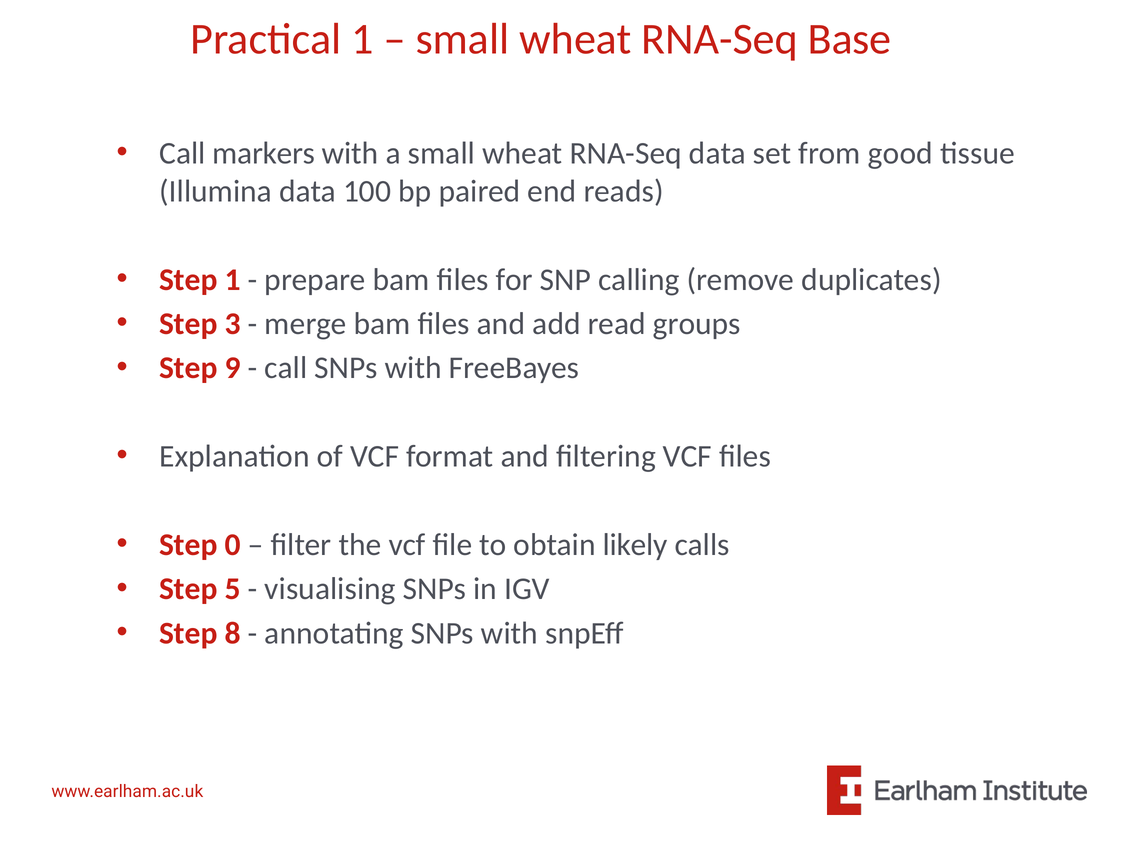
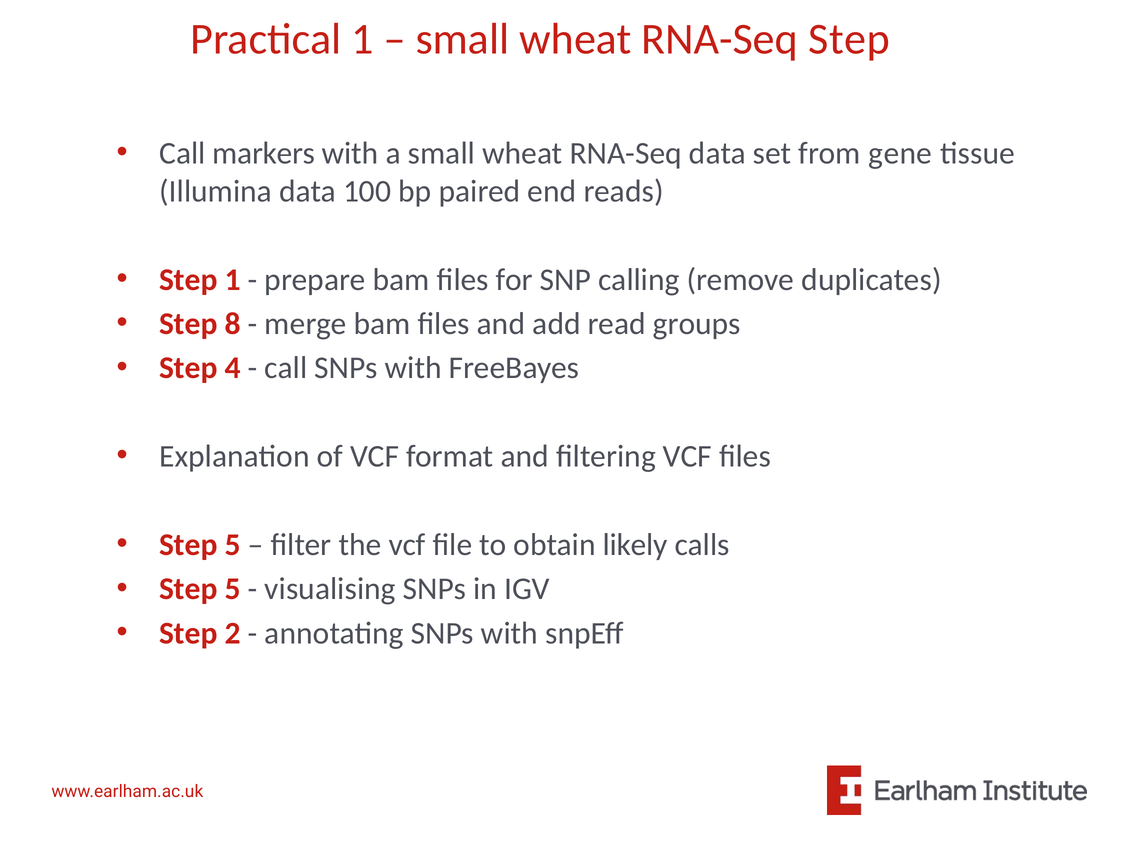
RNA-Seq Base: Base -> Step
good: good -> gene
3: 3 -> 8
9: 9 -> 4
0 at (233, 545): 0 -> 5
8: 8 -> 2
